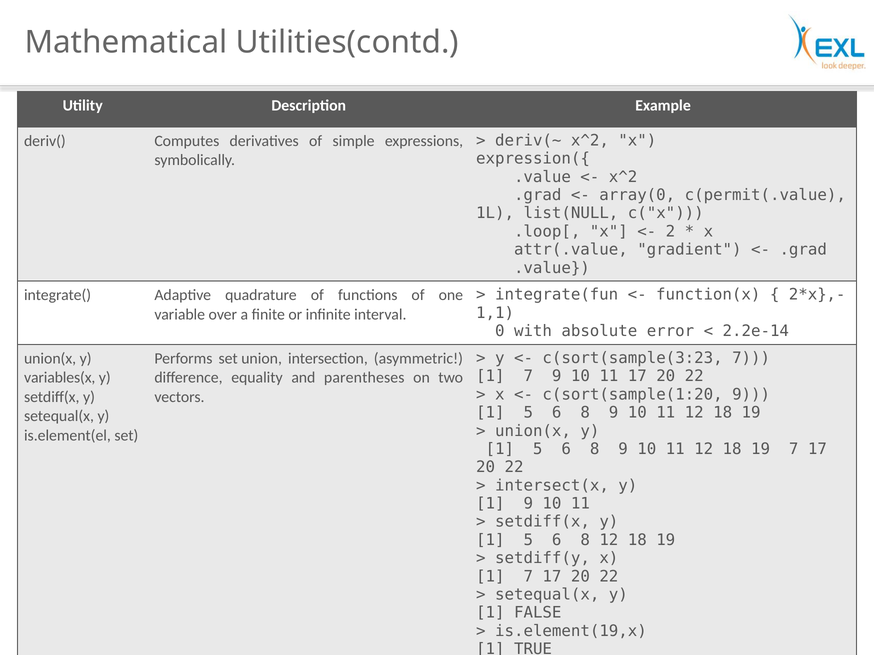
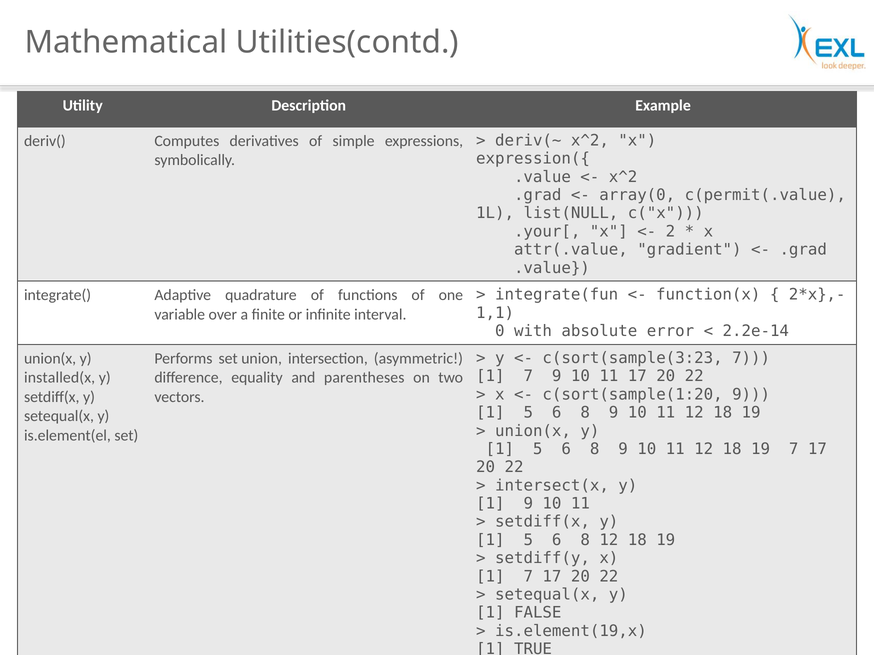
.loop[: .loop[ -> .your[
variables(x: variables(x -> installed(x
